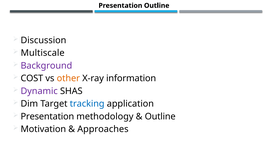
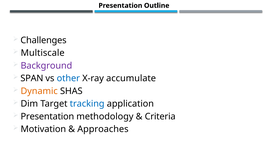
Discussion: Discussion -> Challenges
COST: COST -> SPAN
other colour: orange -> blue
information: information -> accumulate
Dynamic colour: purple -> orange
Outline at (160, 116): Outline -> Criteria
